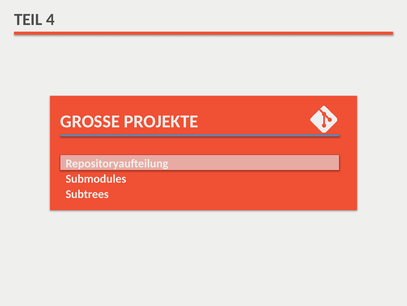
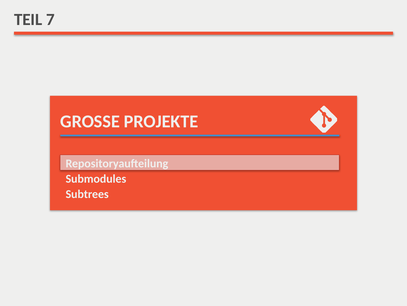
4: 4 -> 7
